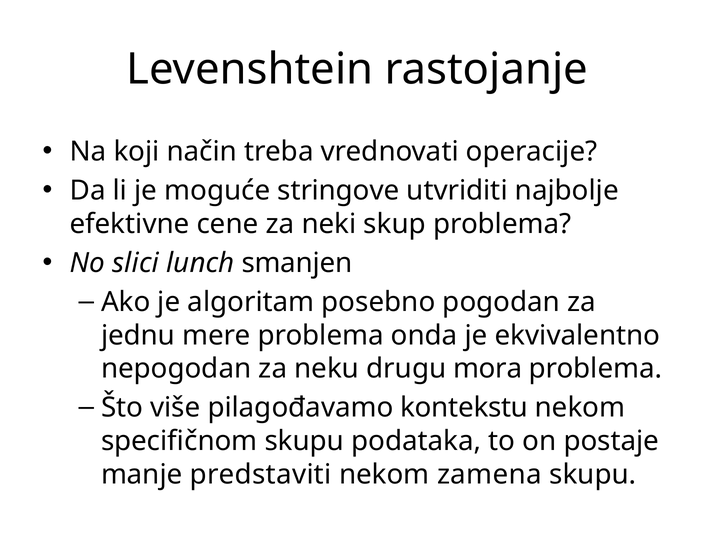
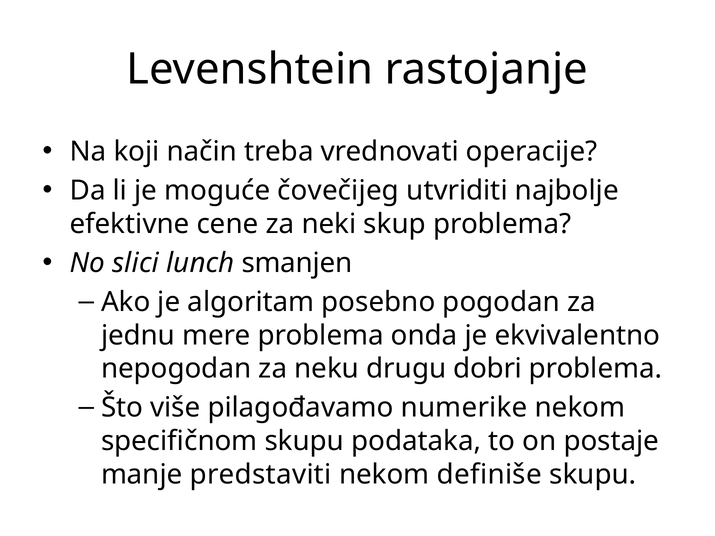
stringove: stringove -> čovečijeg
mora: mora -> dobri
kontekstu: kontekstu -> numerike
zamena: zamena -> definiše
